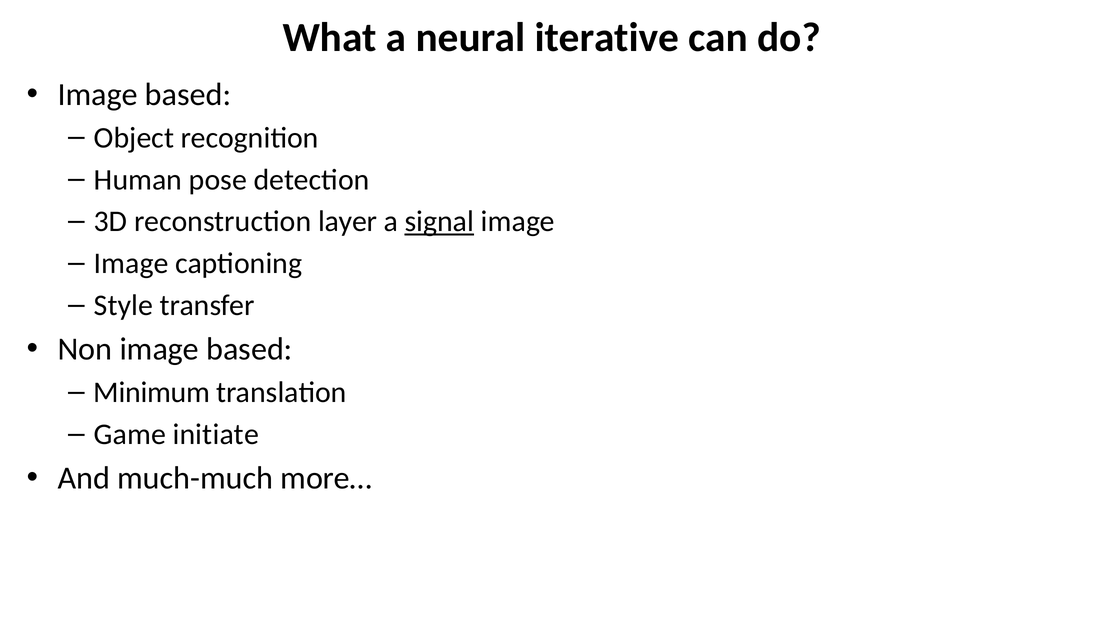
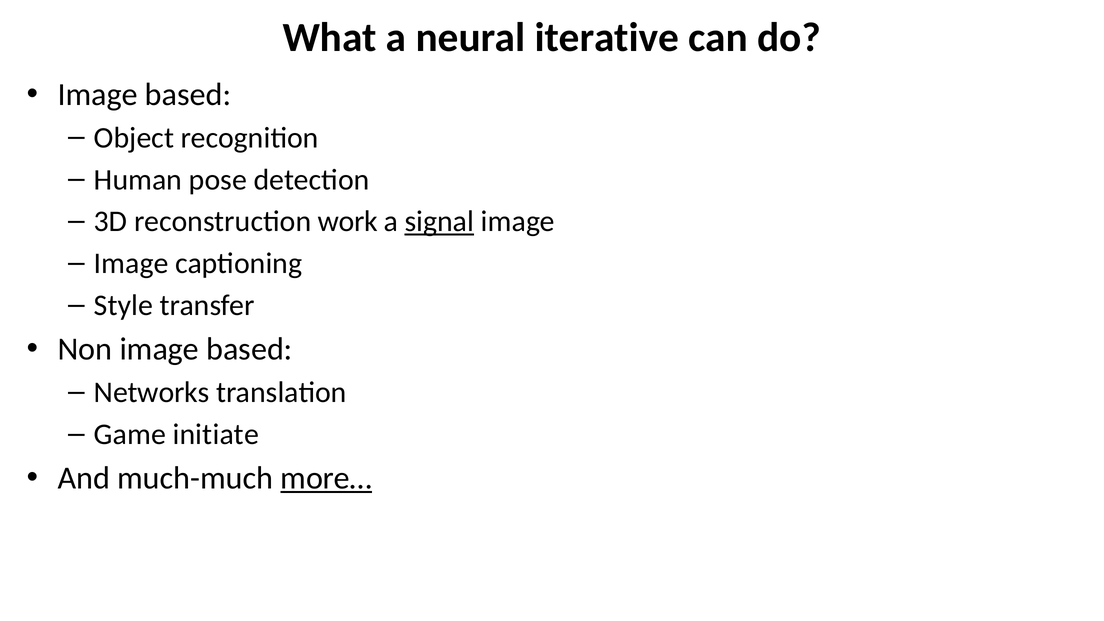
layer: layer -> work
Minimum: Minimum -> Networks
more… underline: none -> present
